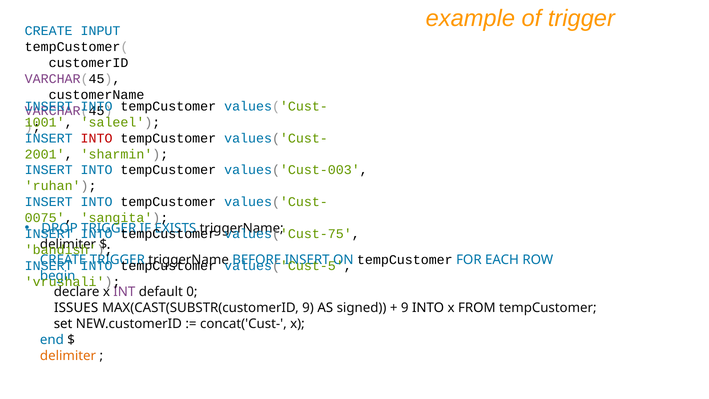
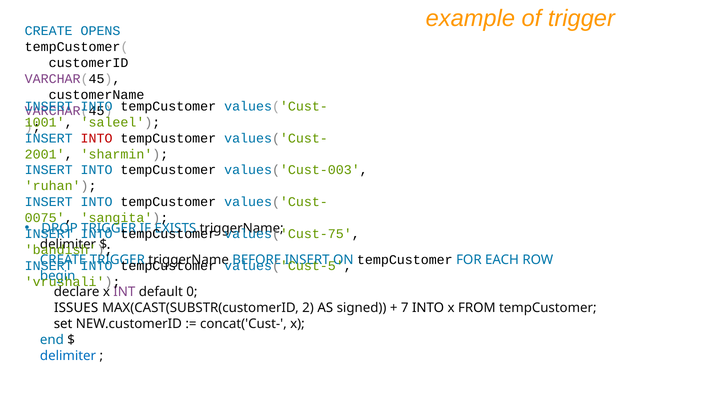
INPUT: INPUT -> OPENS
MAX(CAST(SUBSTR(customerID 9: 9 -> 2
9 at (405, 308): 9 -> 7
delimiter at (68, 356) colour: orange -> blue
